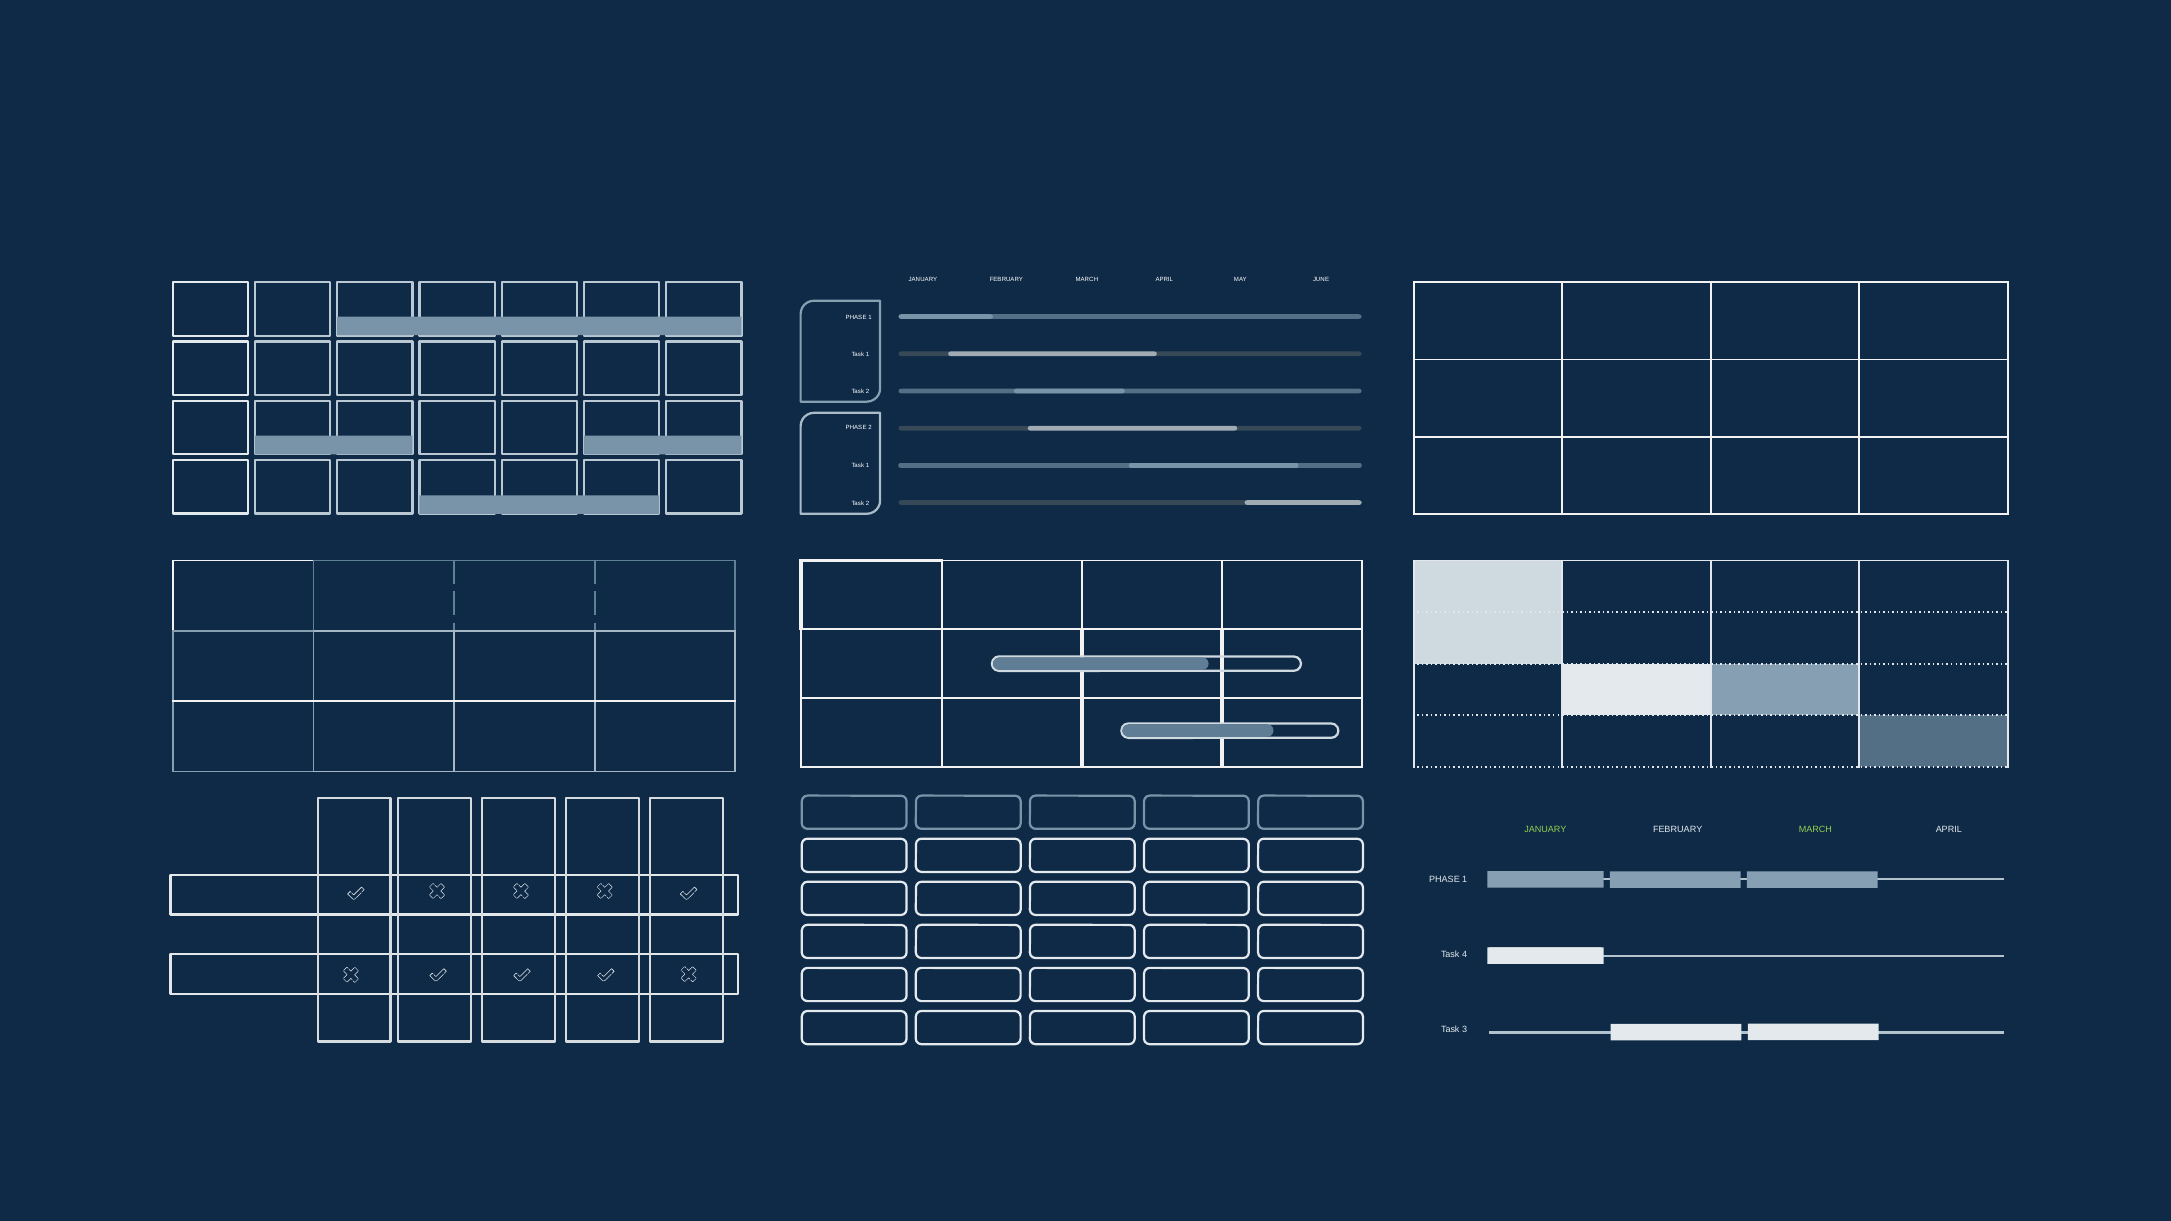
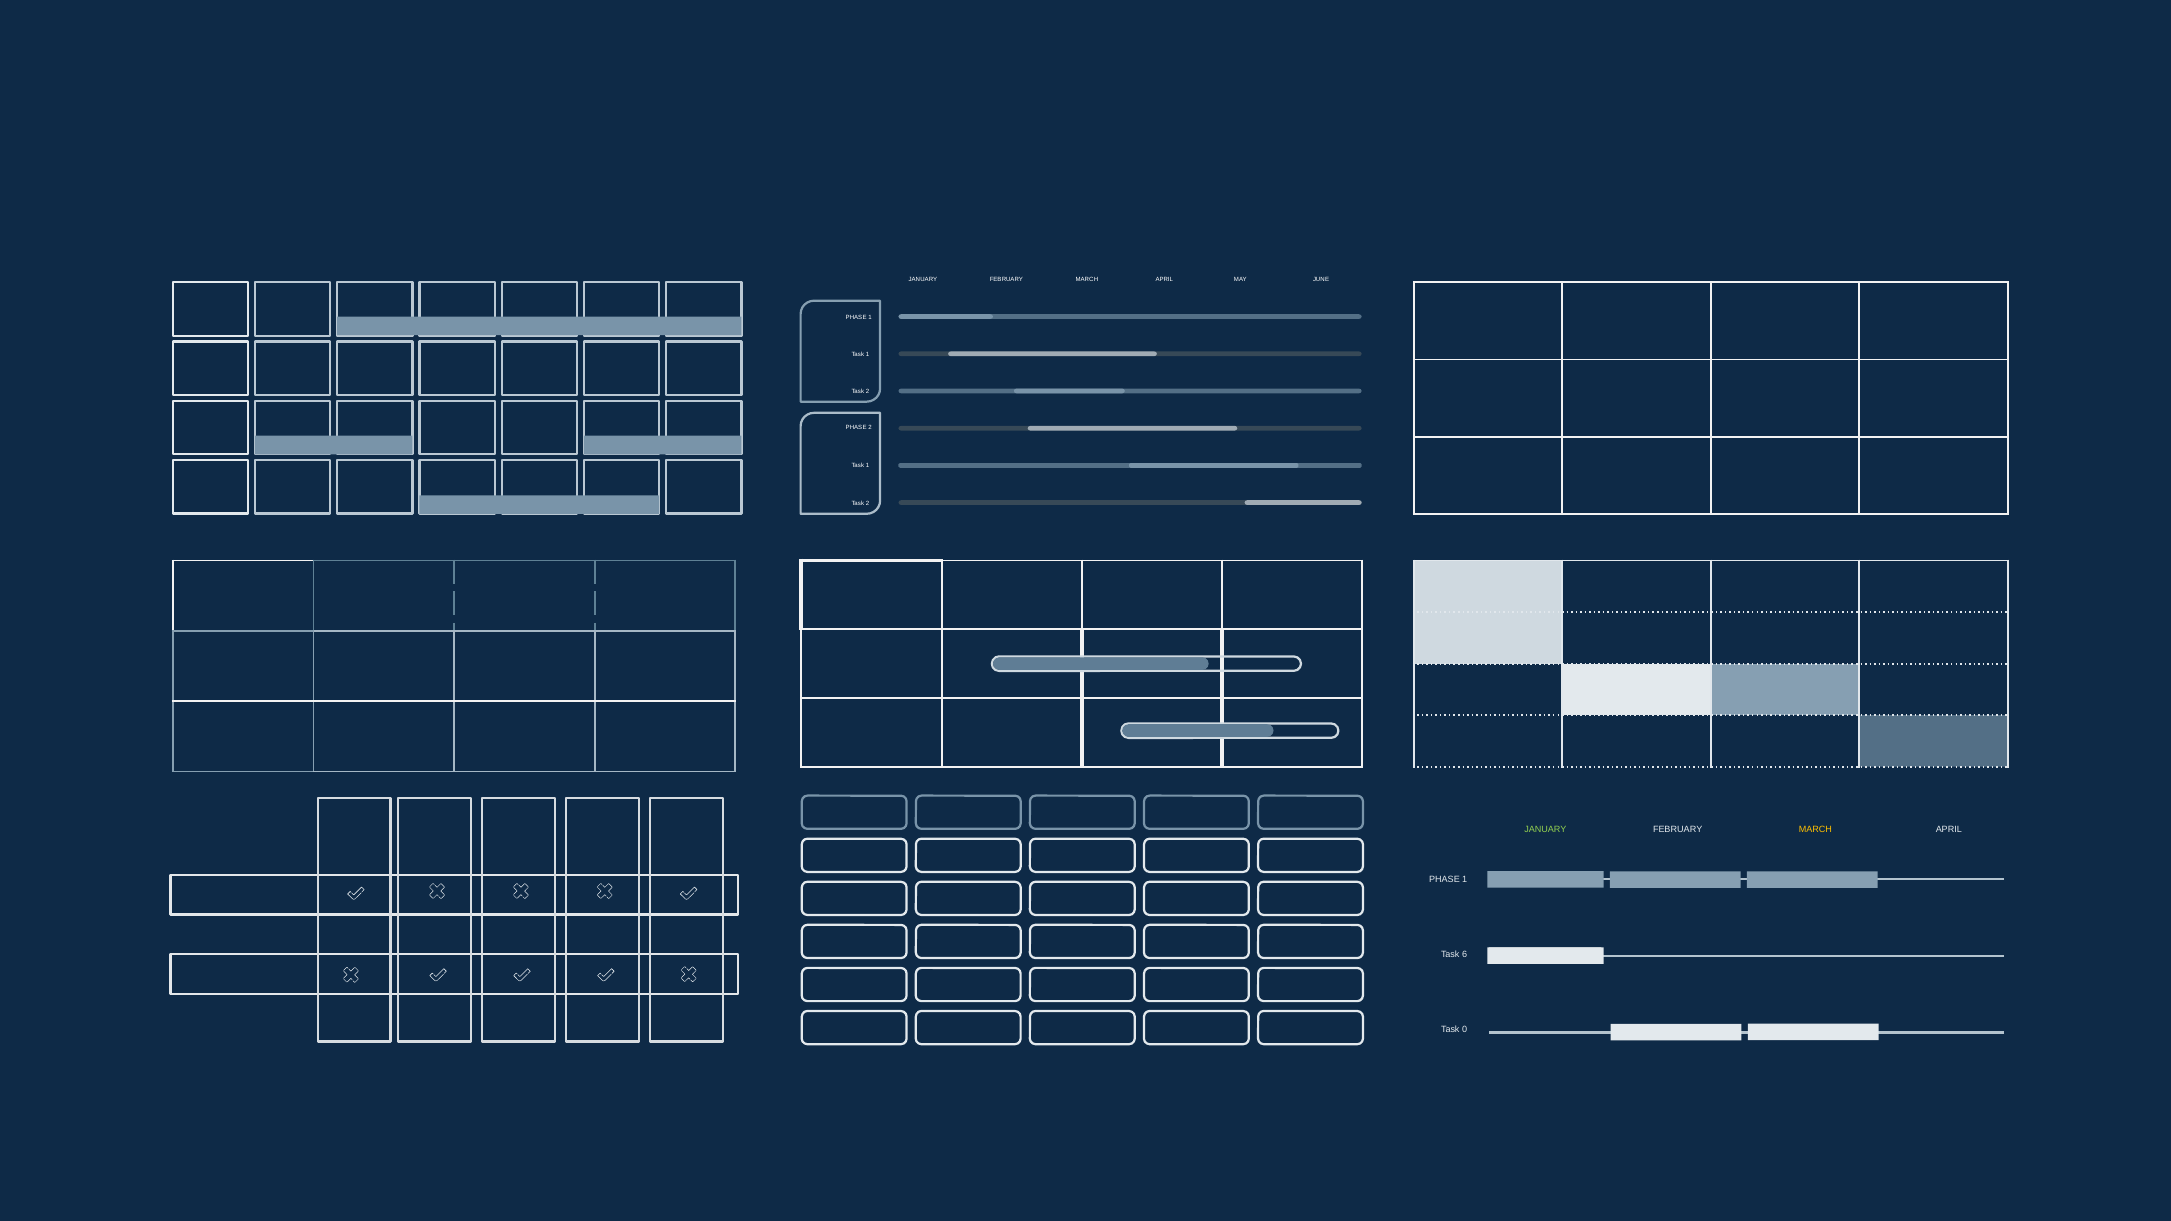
MARCH at (1815, 830) colour: light green -> yellow
4: 4 -> 6
3: 3 -> 0
